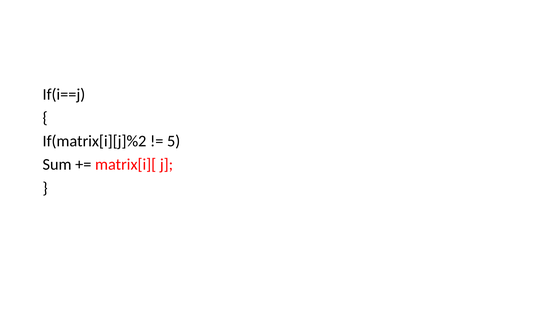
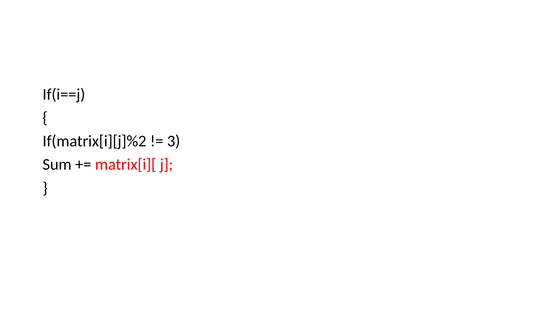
5: 5 -> 3
